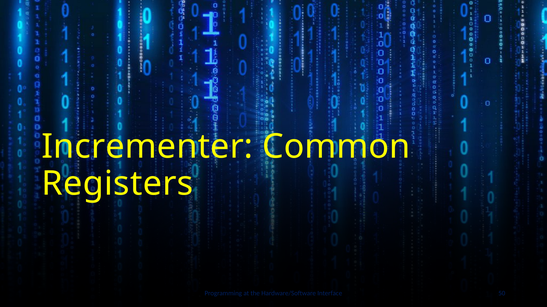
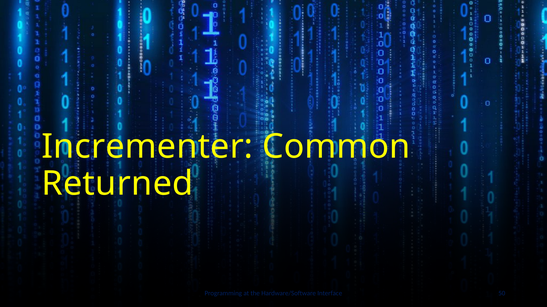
Registers: Registers -> Returned
